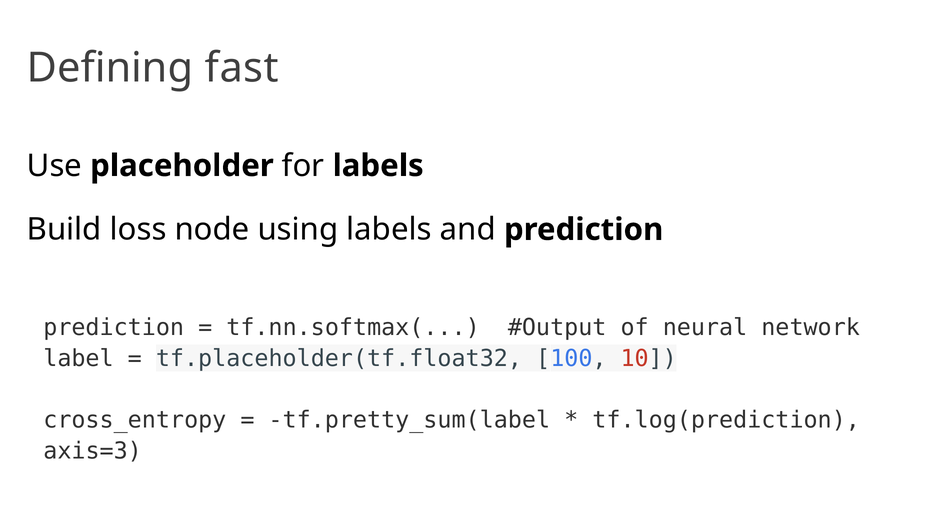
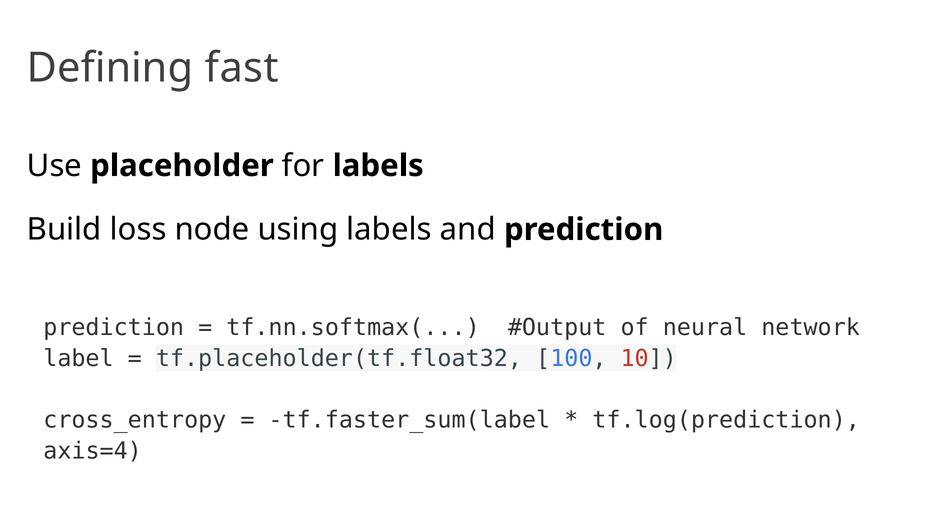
tf.pretty_sum(label: tf.pretty_sum(label -> tf.faster_sum(label
axis=3: axis=3 -> axis=4
